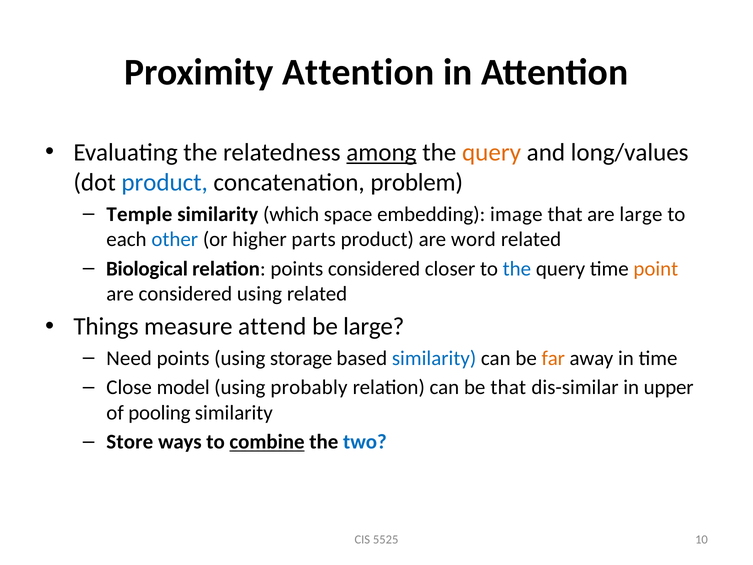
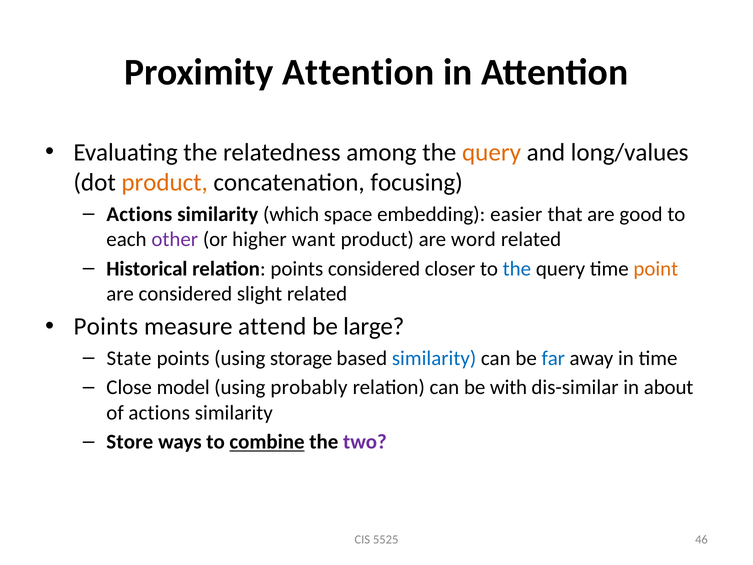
among underline: present -> none
product at (165, 182) colour: blue -> orange
problem: problem -> focusing
Temple at (139, 214): Temple -> Actions
image: image -> easier
are large: large -> good
other colour: blue -> purple
parts: parts -> want
Biological: Biological -> Historical
considered using: using -> slight
Things at (106, 327): Things -> Points
Need: Need -> State
far colour: orange -> blue
be that: that -> with
upper: upper -> about
of pooling: pooling -> actions
two colour: blue -> purple
10: 10 -> 46
